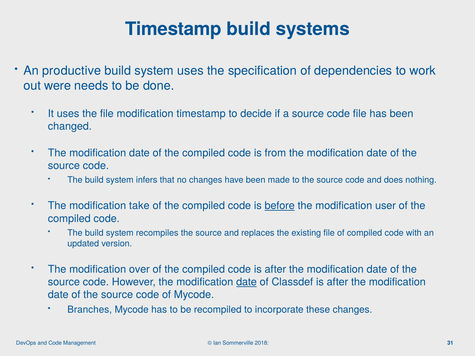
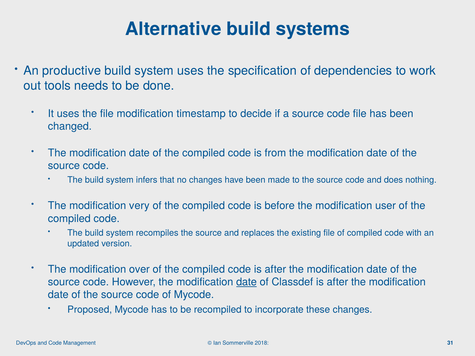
Timestamp at (173, 29): Timestamp -> Alternative
were: were -> tools
take: take -> very
before underline: present -> none
Branches: Branches -> Proposed
